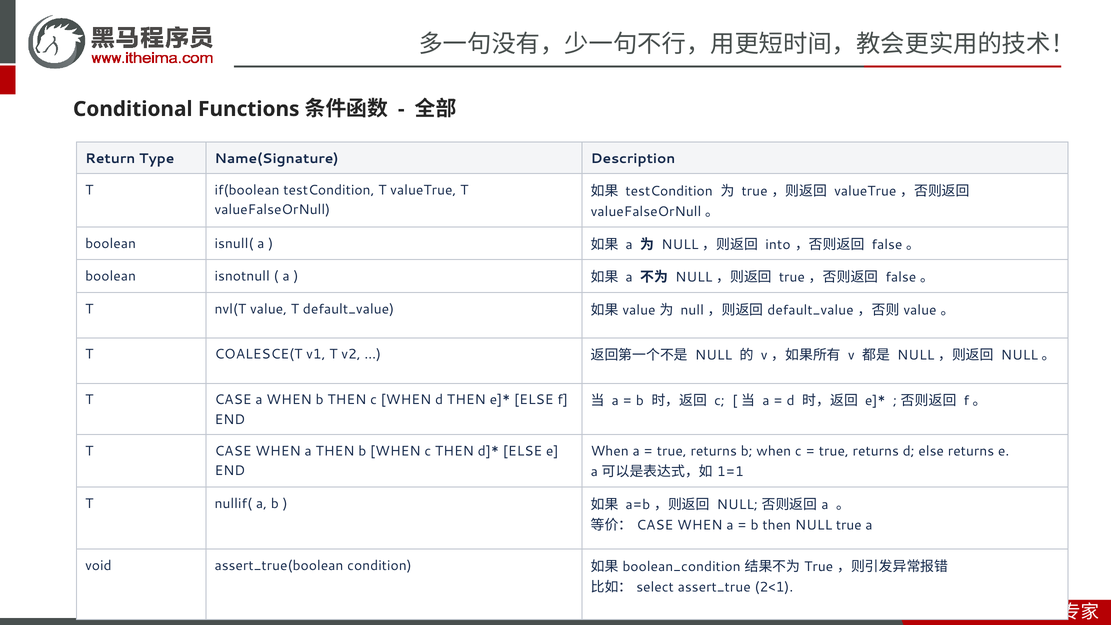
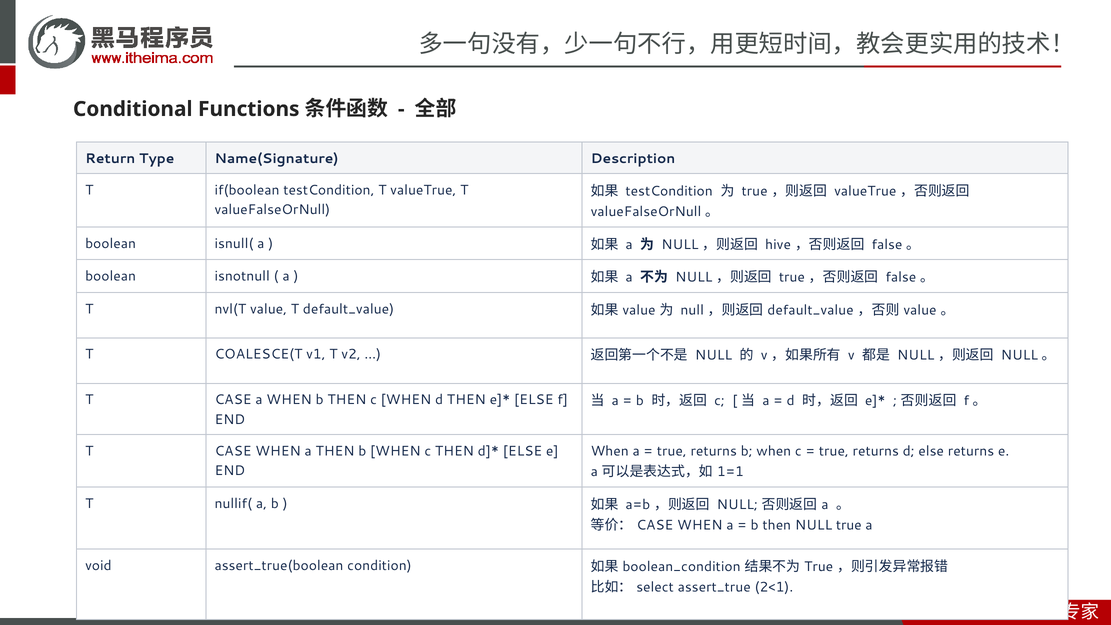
into: into -> hive
